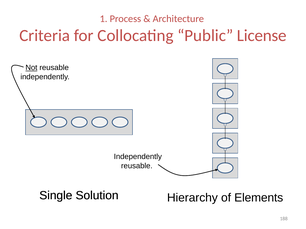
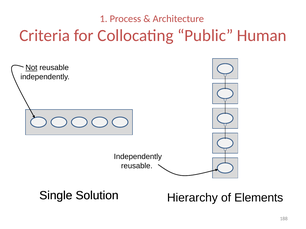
License: License -> Human
